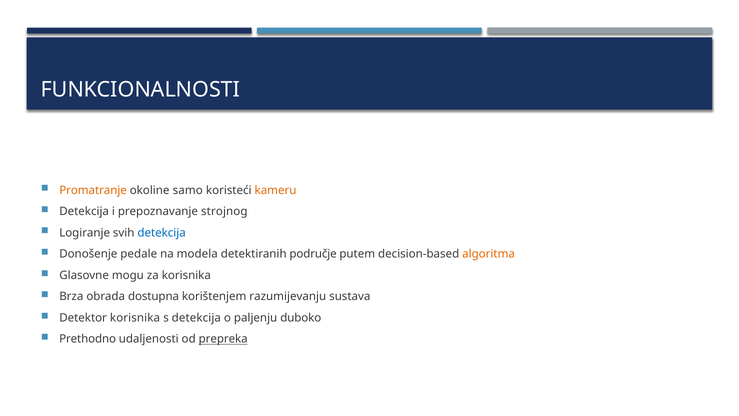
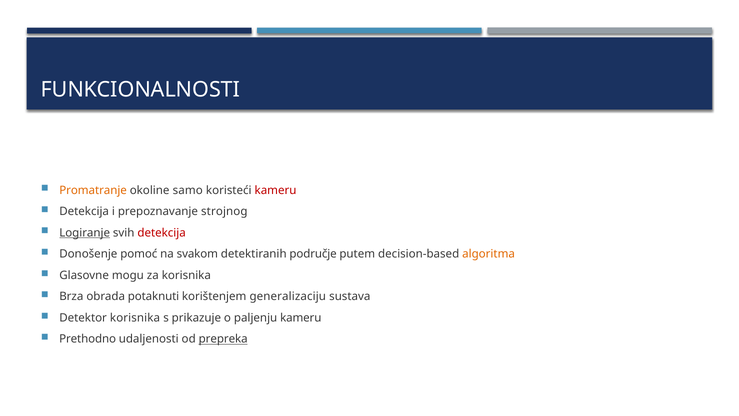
kameru at (276, 190) colour: orange -> red
Logiranje underline: none -> present
detekcija at (162, 233) colour: blue -> red
pedale: pedale -> pomoć
modela: modela -> svakom
dostupna: dostupna -> potaknuti
razumijevanju: razumijevanju -> generalizaciju
s detekcija: detekcija -> prikazuje
paljenju duboko: duboko -> kameru
